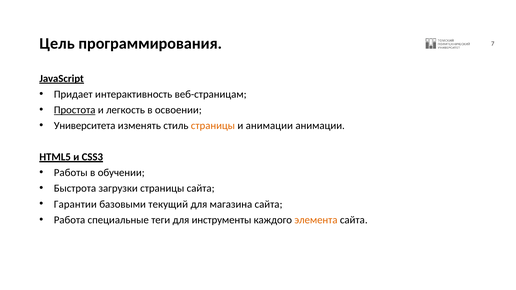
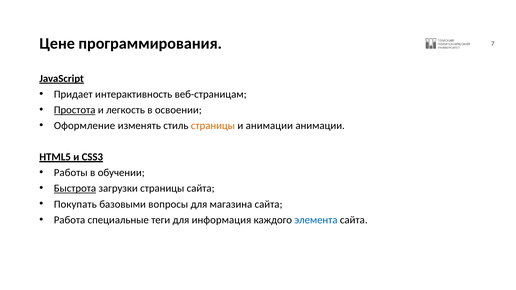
Цель: Цель -> Цене
Университета: Университета -> Оформление
Быстрота underline: none -> present
Гарантии: Гарантии -> Покупать
текущий: текущий -> вопросы
инструменты: инструменты -> информация
элемента colour: orange -> blue
